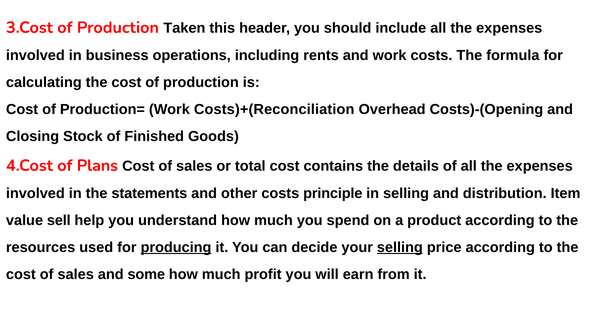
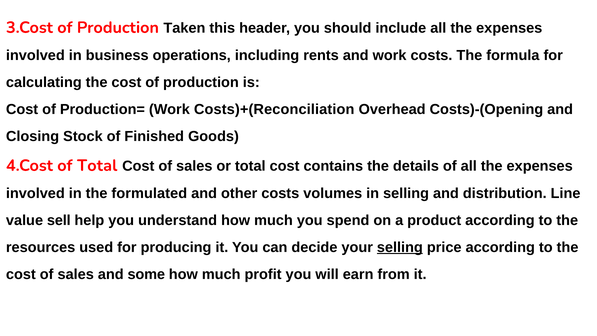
of Plans: Plans -> Total
statements: statements -> formulated
principle: principle -> volumes
Item: Item -> Line
producing underline: present -> none
